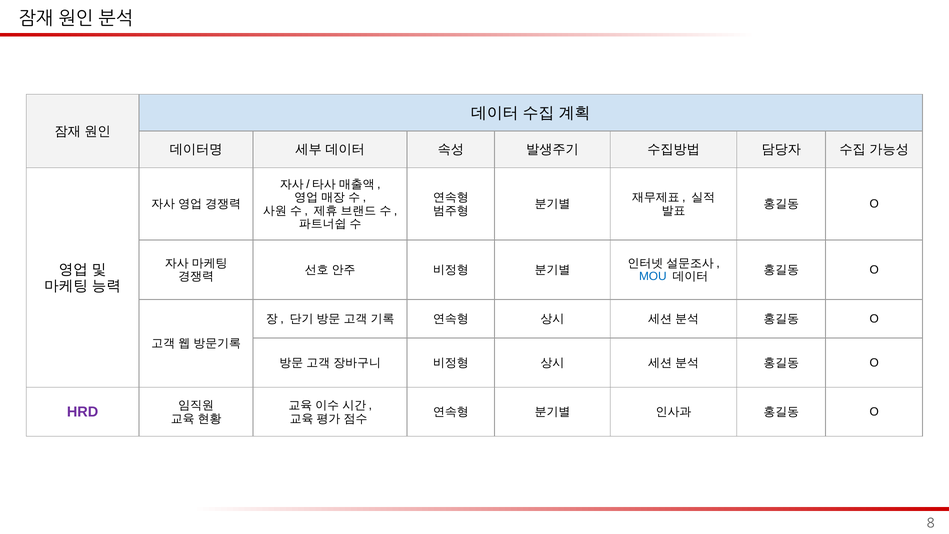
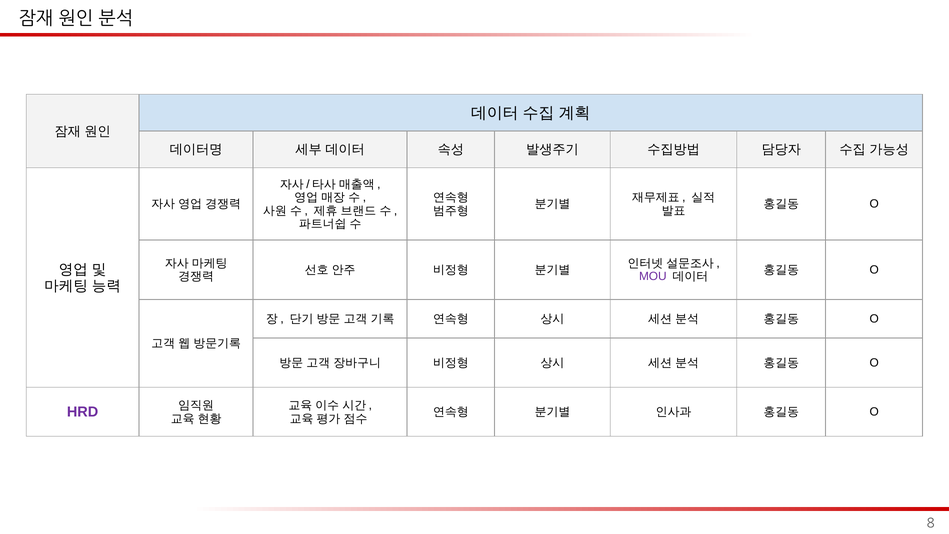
MOU colour: blue -> purple
